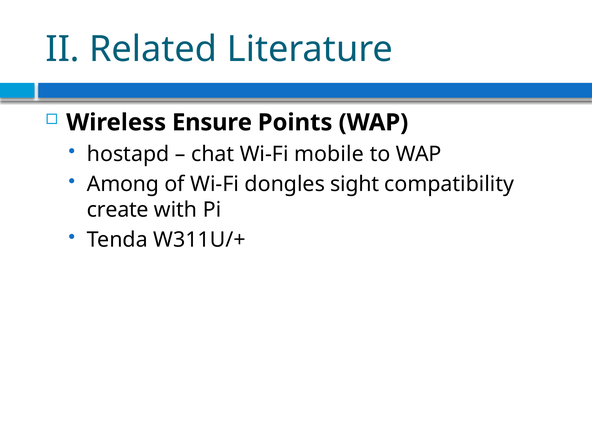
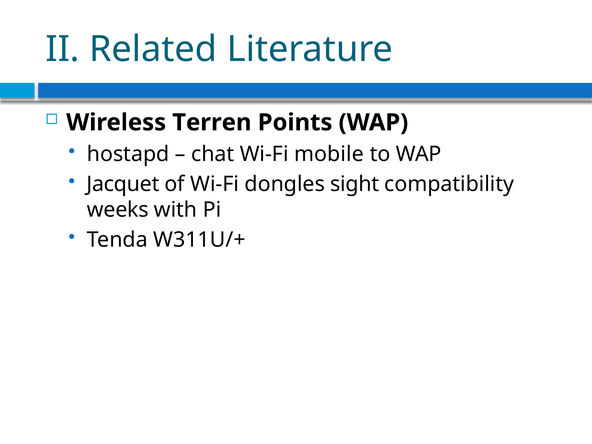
Ensure: Ensure -> Terren
Among: Among -> Jacquet
create: create -> weeks
